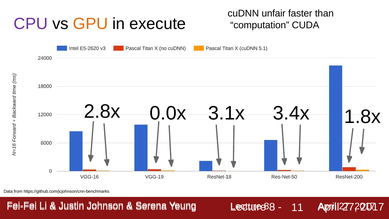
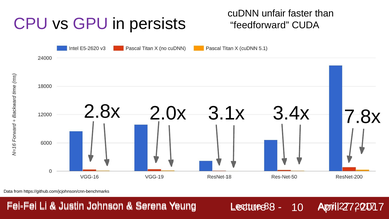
GPU colour: orange -> purple
execute: execute -> persists
computation: computation -> feedforward
0.0x: 0.0x -> 2.0x
1.8x: 1.8x -> 7.8x
11: 11 -> 10
